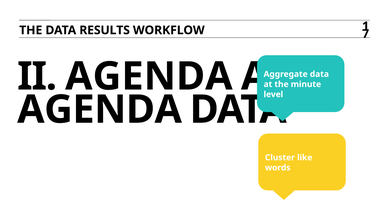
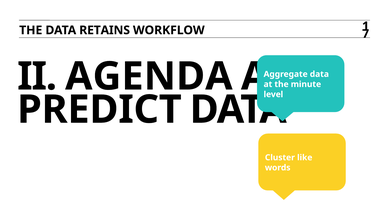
RESULTS: RESULTS -> RETAINS
AGENDA at (100, 110): AGENDA -> PREDICT
